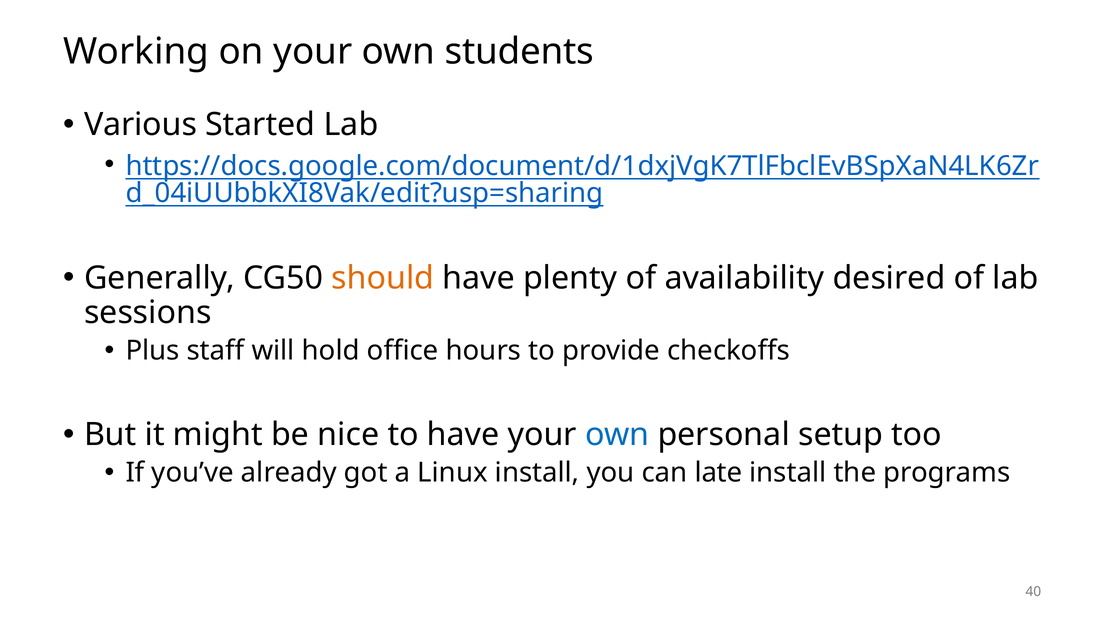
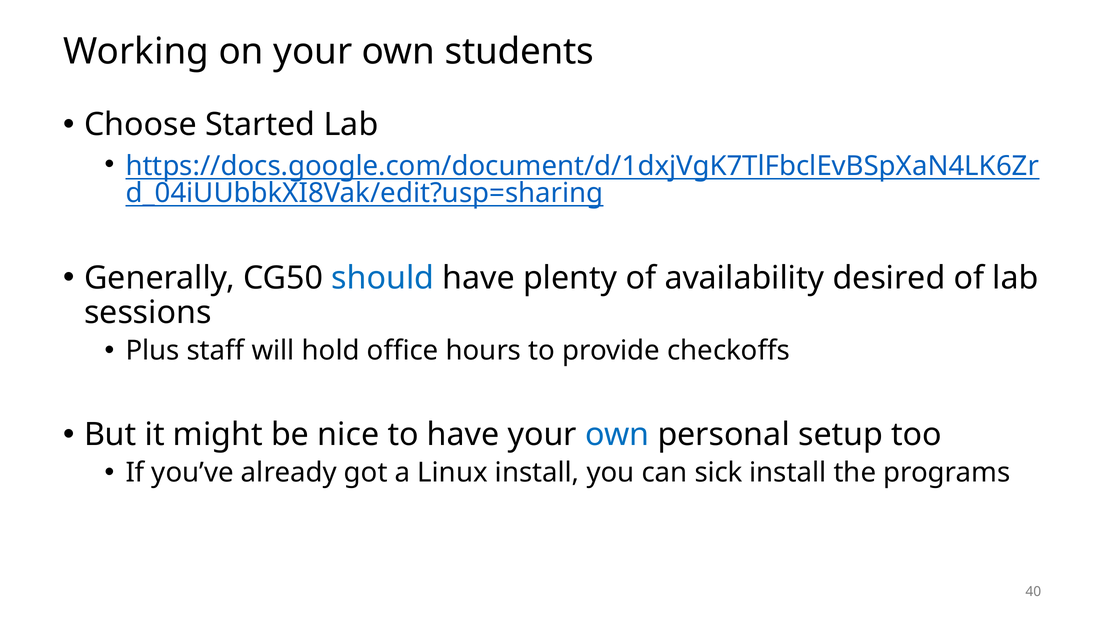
Various: Various -> Choose
should colour: orange -> blue
late: late -> sick
